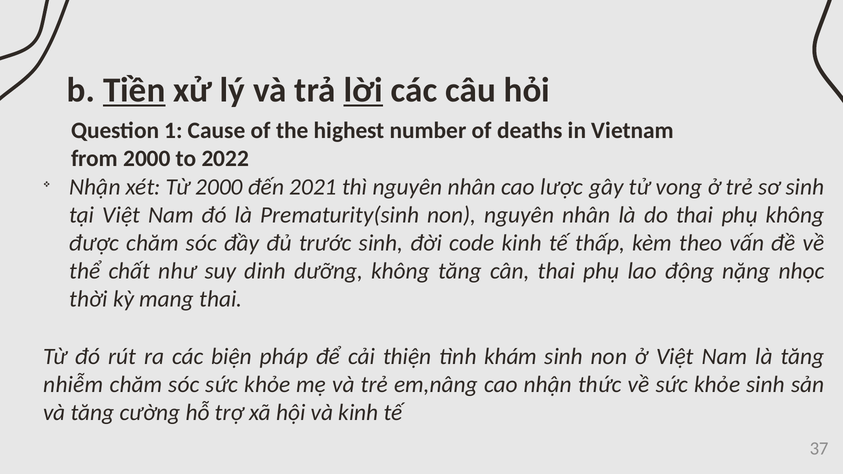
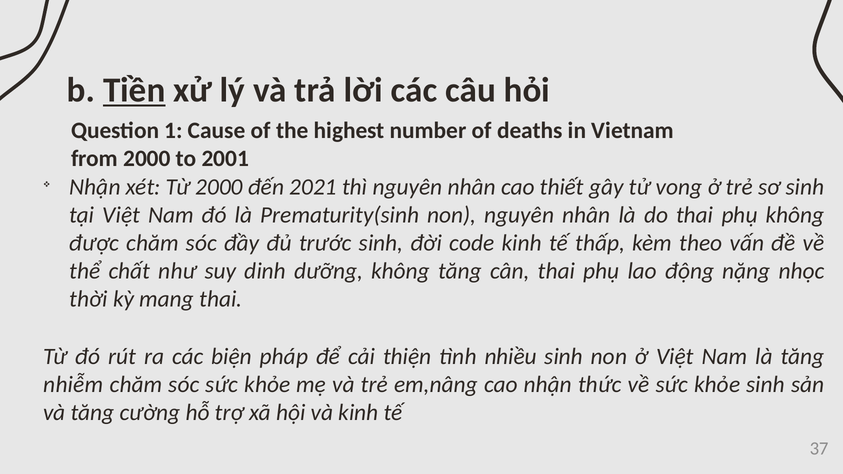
lời underline: present -> none
2022: 2022 -> 2001
lược: lược -> thiết
khám: khám -> nhiều
